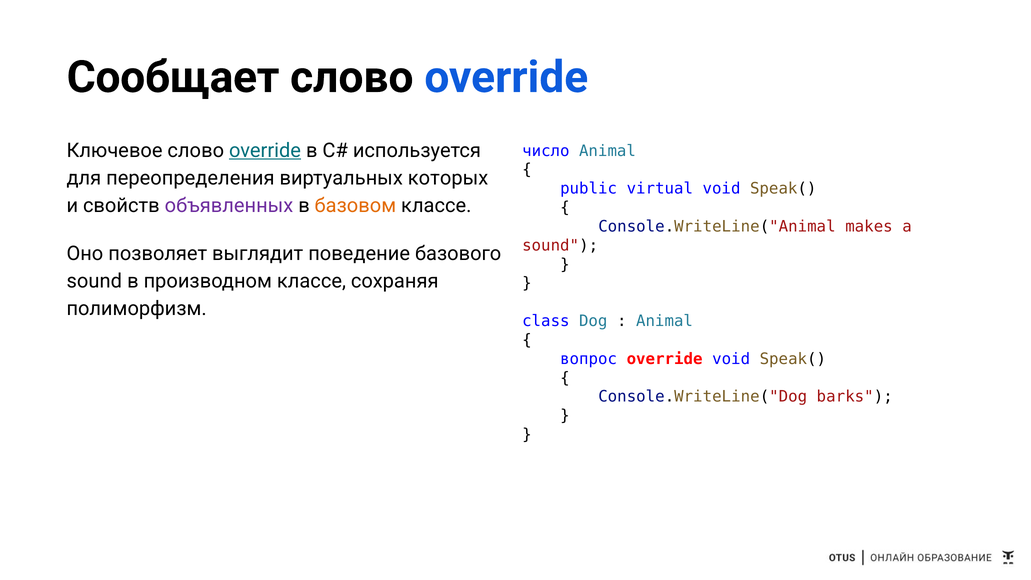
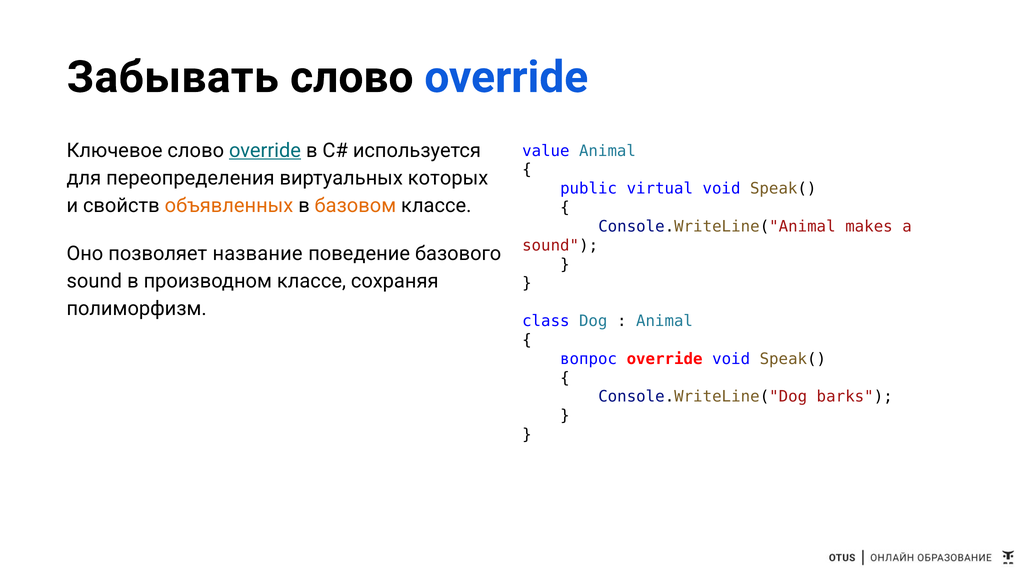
Сообщает: Сообщает -> Забывать
число: число -> value
объявленных colour: purple -> orange
выглядит: выглядит -> название
